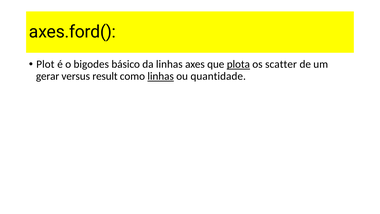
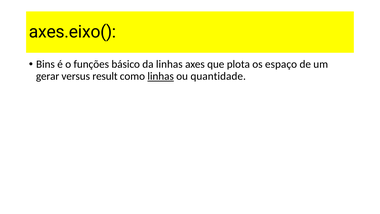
axes.ford(: axes.ford( -> axes.eixo(
Plot: Plot -> Bins
bigodes: bigodes -> funções
plota underline: present -> none
scatter: scatter -> espaço
